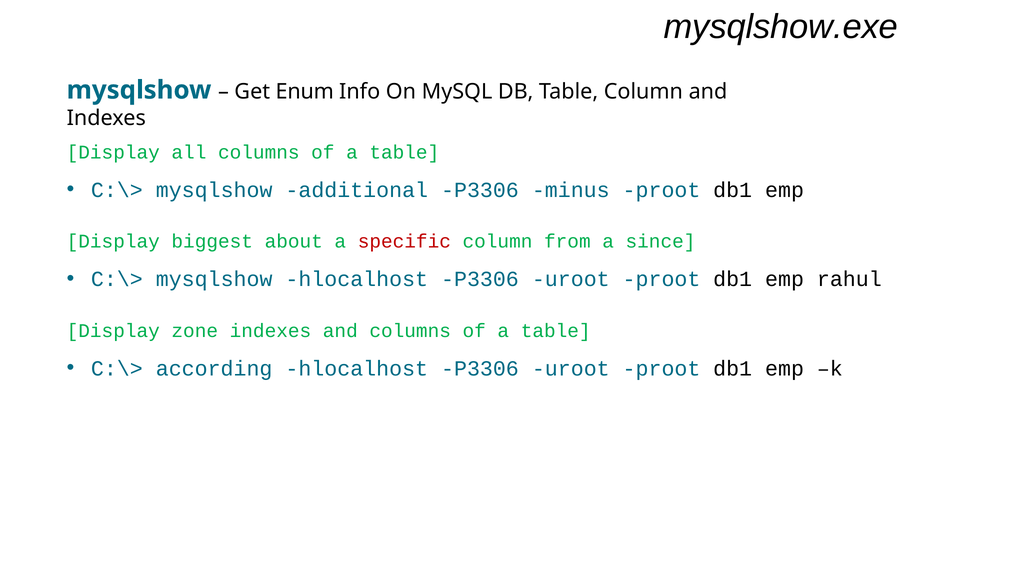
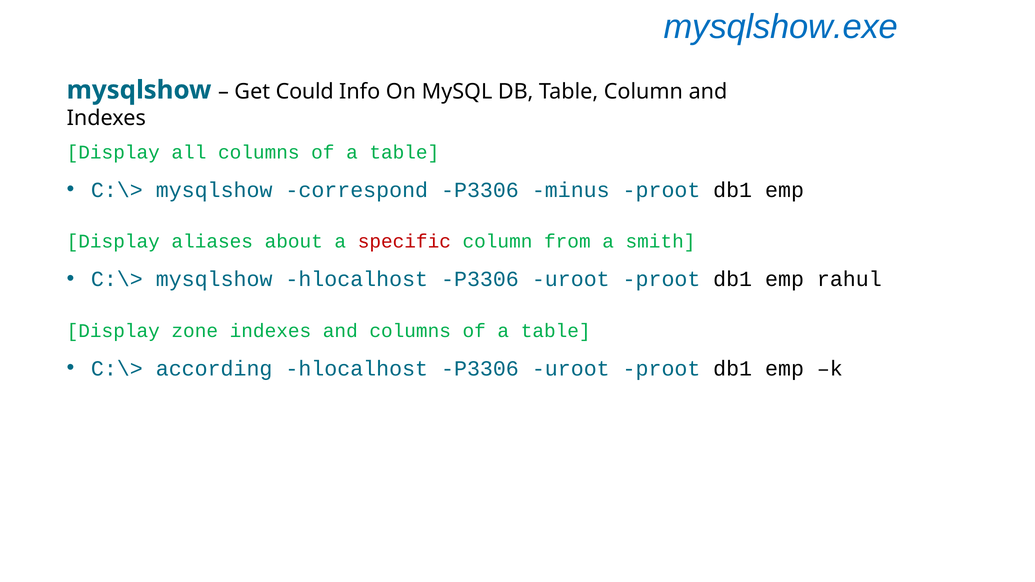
mysqlshow.exe colour: black -> blue
Enum: Enum -> Could
additional: additional -> correspond
biggest: biggest -> aliases
since: since -> smith
